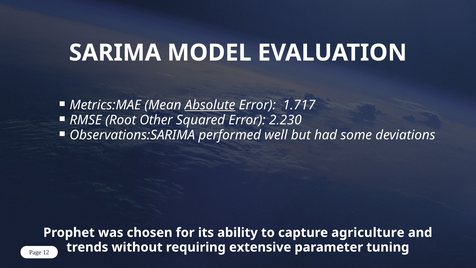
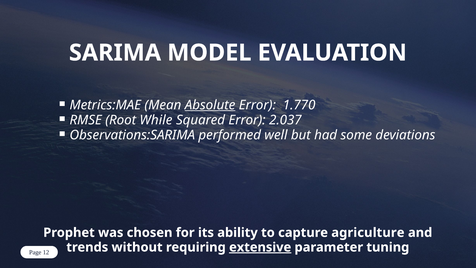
1.717: 1.717 -> 1.770
Other: Other -> While
2.230: 2.230 -> 2.037
extensive underline: none -> present
